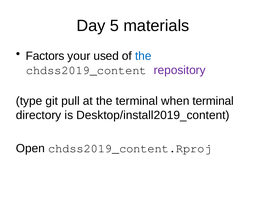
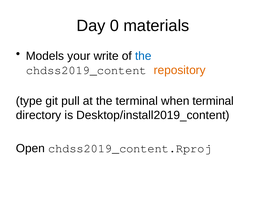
5: 5 -> 0
Factors: Factors -> Models
used: used -> write
repository colour: purple -> orange
